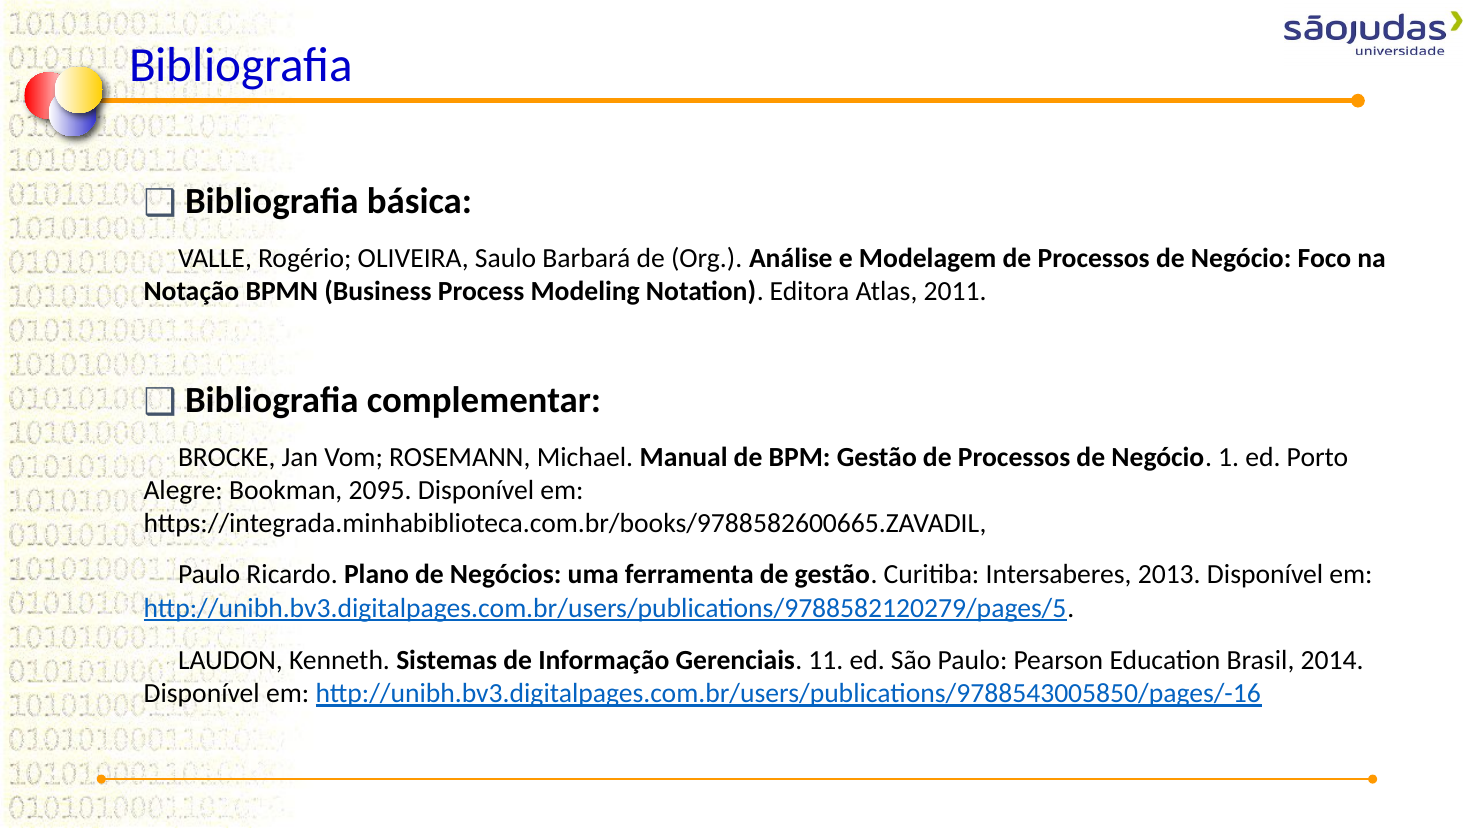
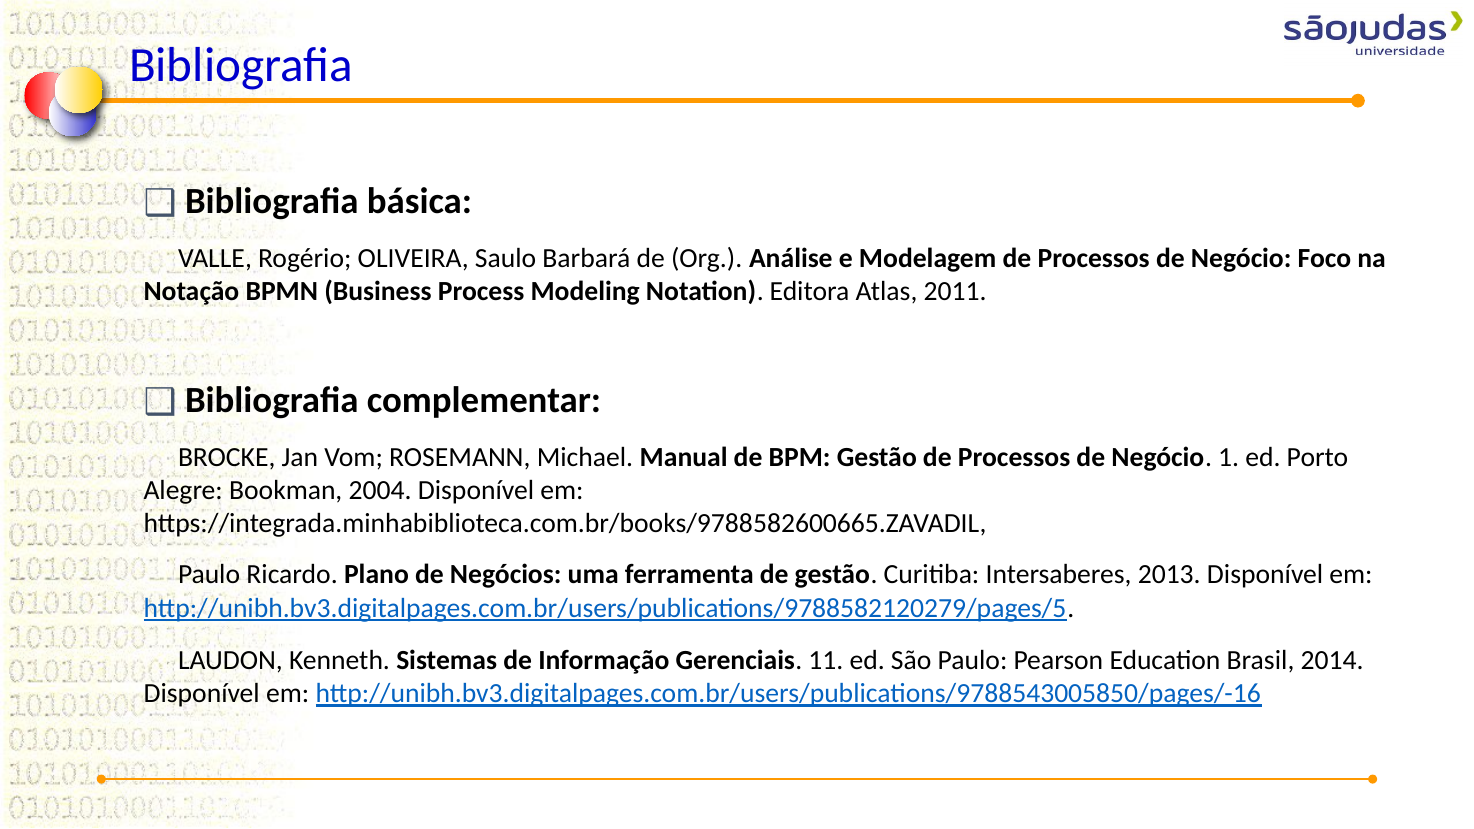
2095: 2095 -> 2004
